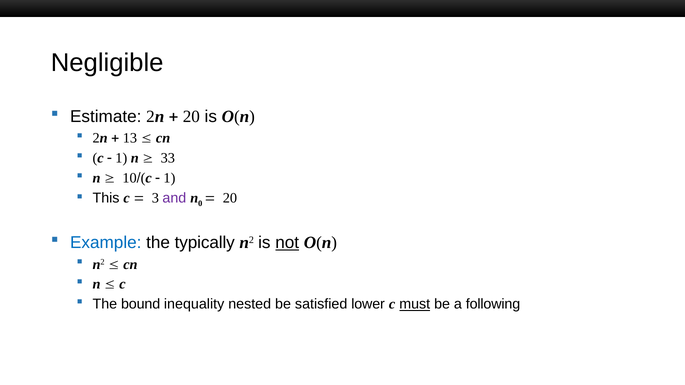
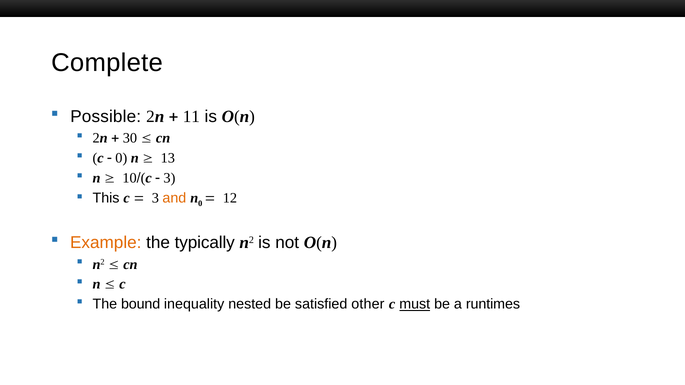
Negligible: Negligible -> Complete
Estimate: Estimate -> Possible
20 at (191, 117): 20 -> 11
13: 13 -> 30
1 at (121, 158): 1 -> 0
33: 33 -> 13
1 at (169, 178): 1 -> 3
and colour: purple -> orange
20 at (230, 198): 20 -> 12
Example colour: blue -> orange
not underline: present -> none
lower: lower -> other
following: following -> runtimes
